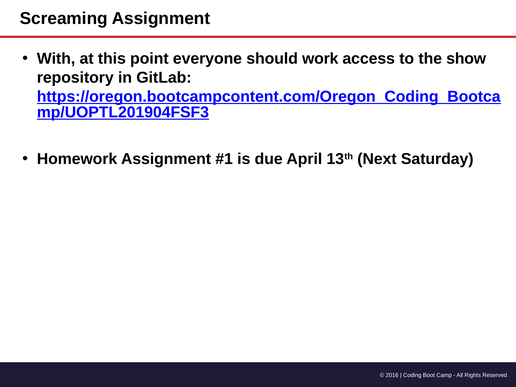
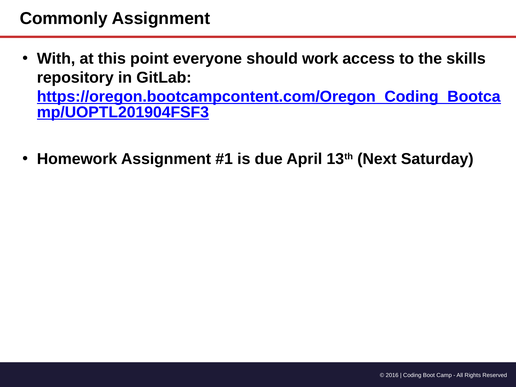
Screaming: Screaming -> Commonly
show: show -> skills
